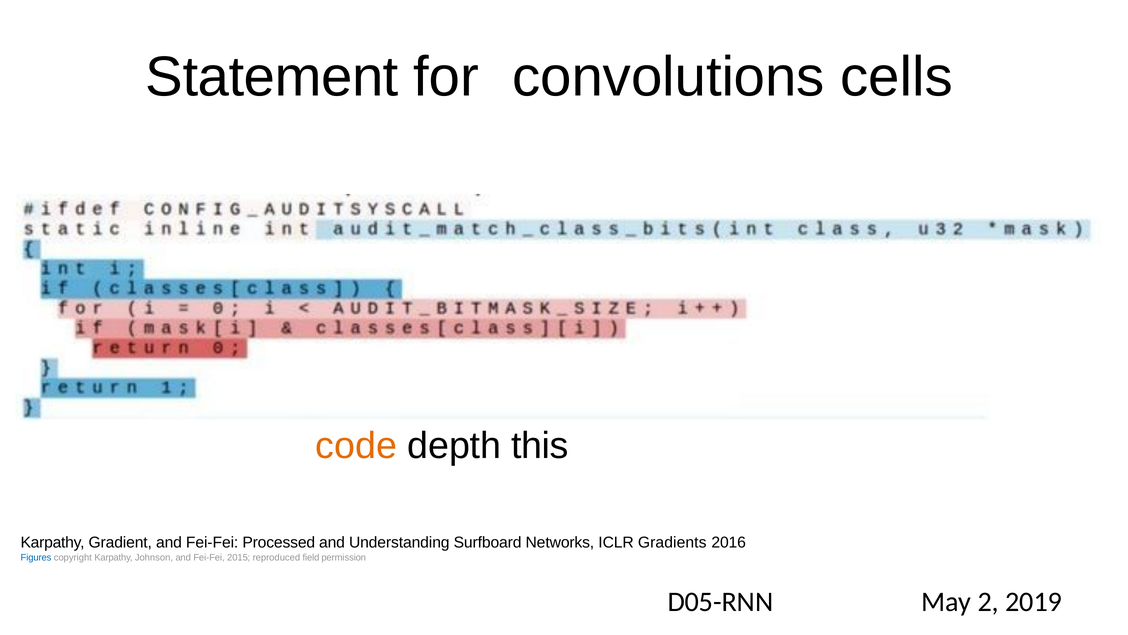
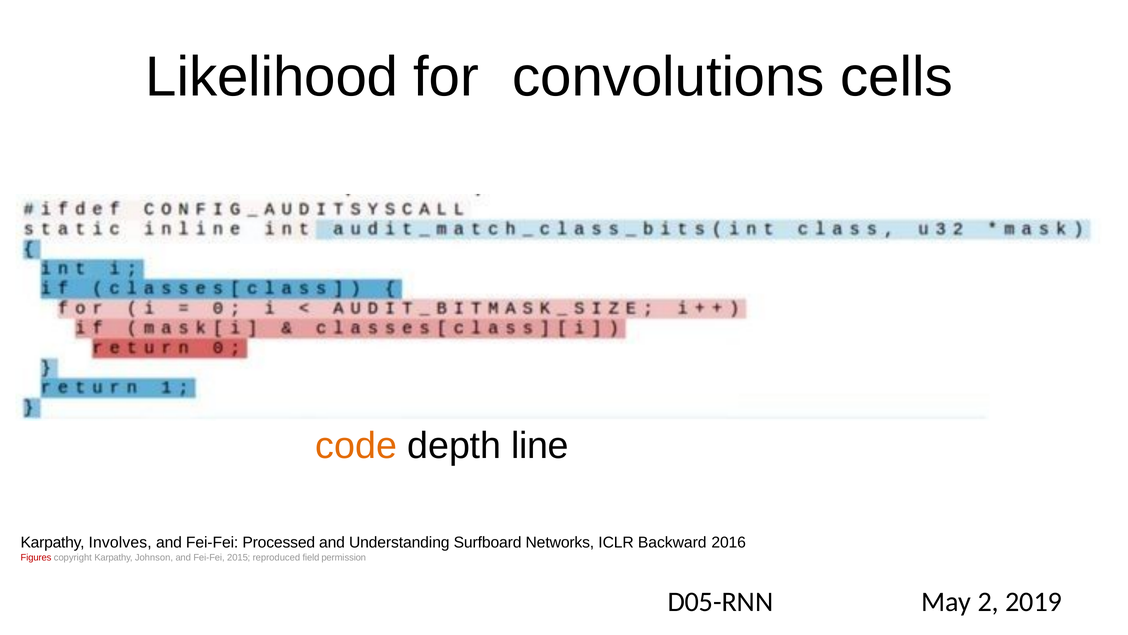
Statement: Statement -> Likelihood
this: this -> line
Gradient: Gradient -> Involves
Gradients: Gradients -> Backward
Figures colour: blue -> red
